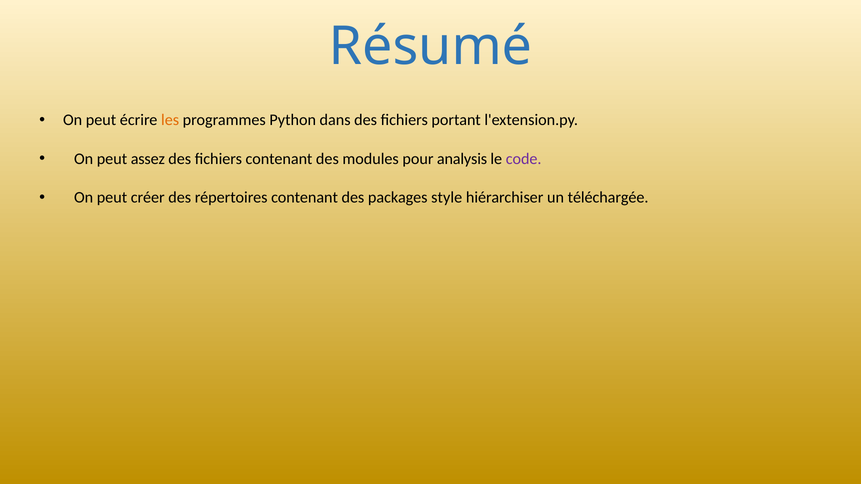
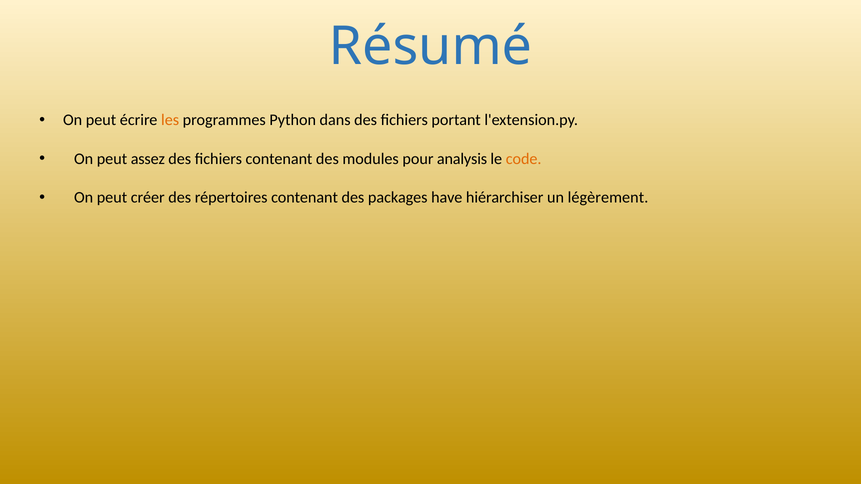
code colour: purple -> orange
style: style -> have
téléchargée: téléchargée -> légèrement
